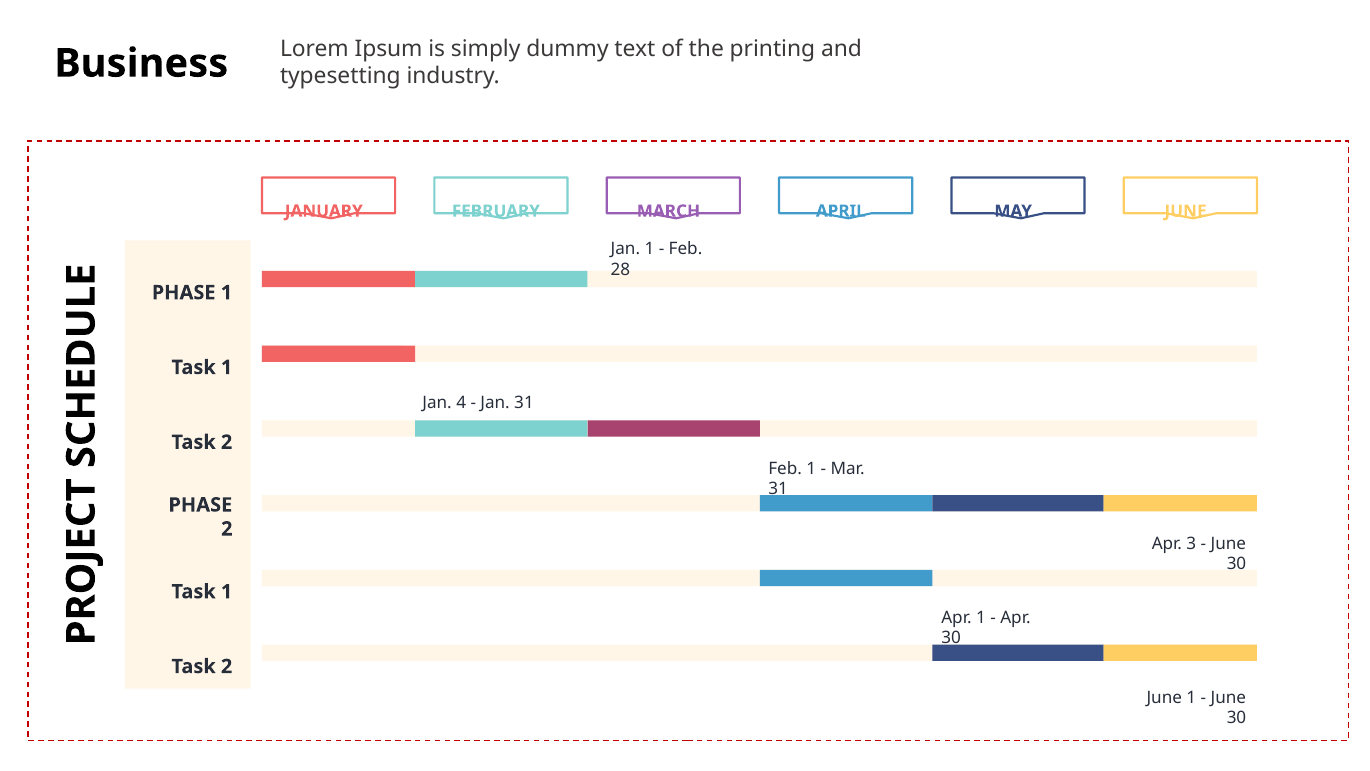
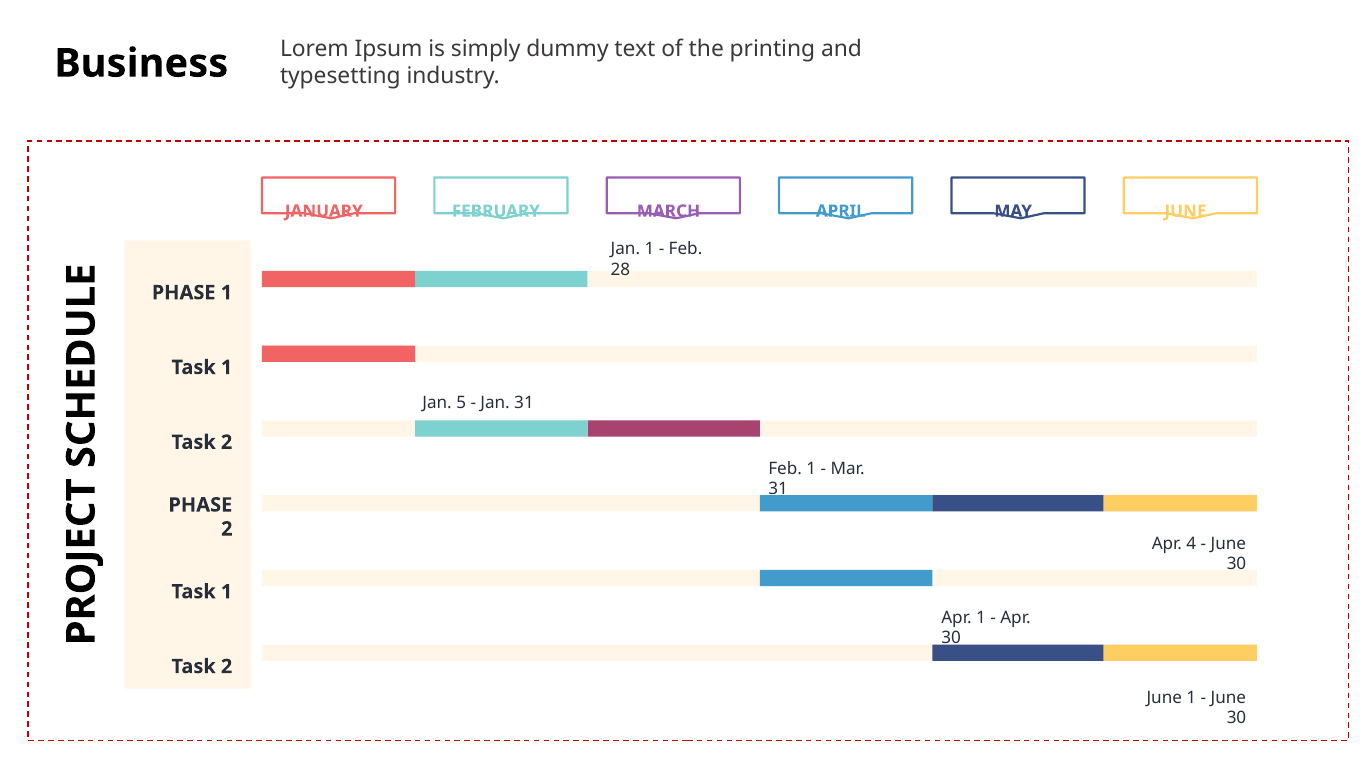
4: 4 -> 5
3: 3 -> 4
